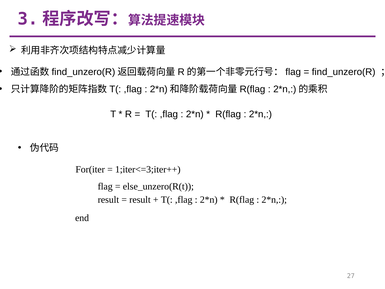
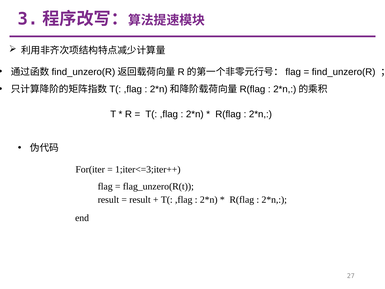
else_unzero(R(t: else_unzero(R(t -> flag_unzero(R(t
